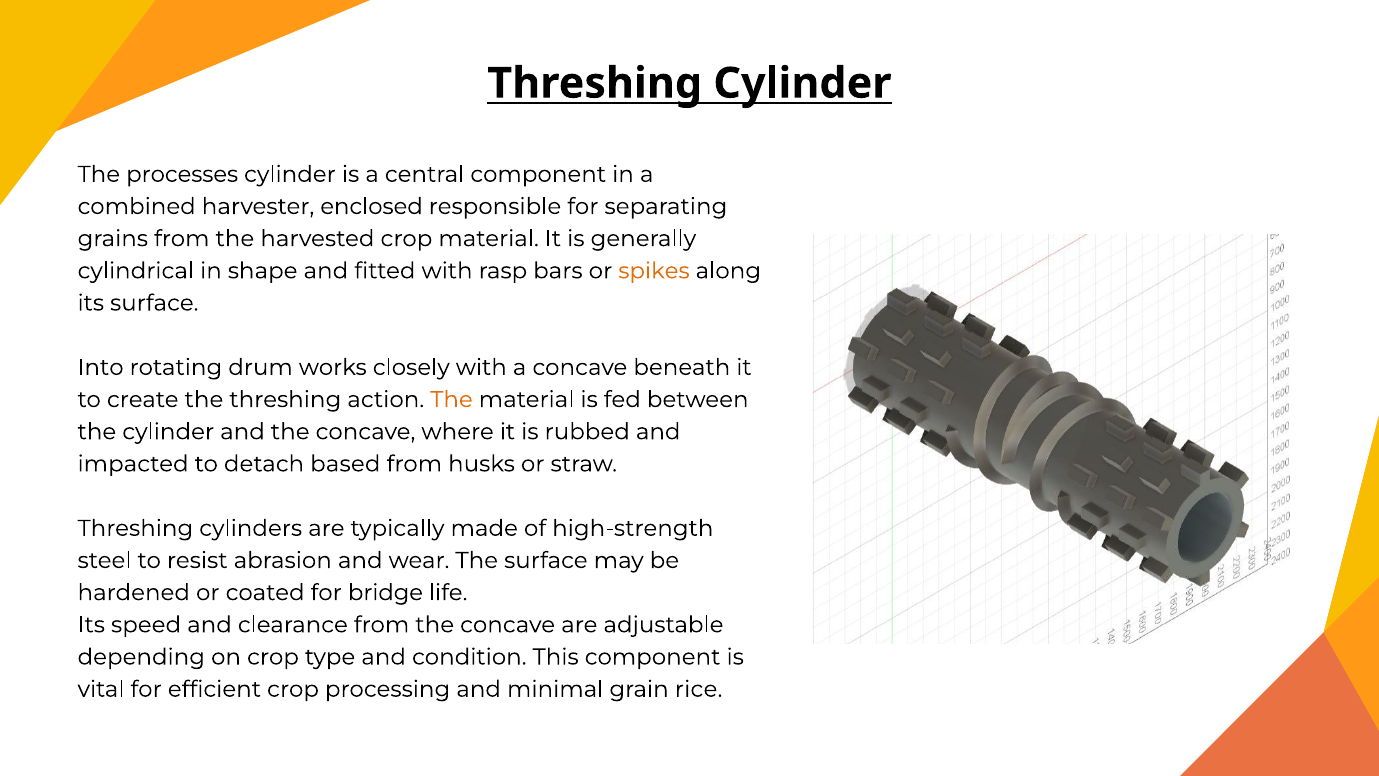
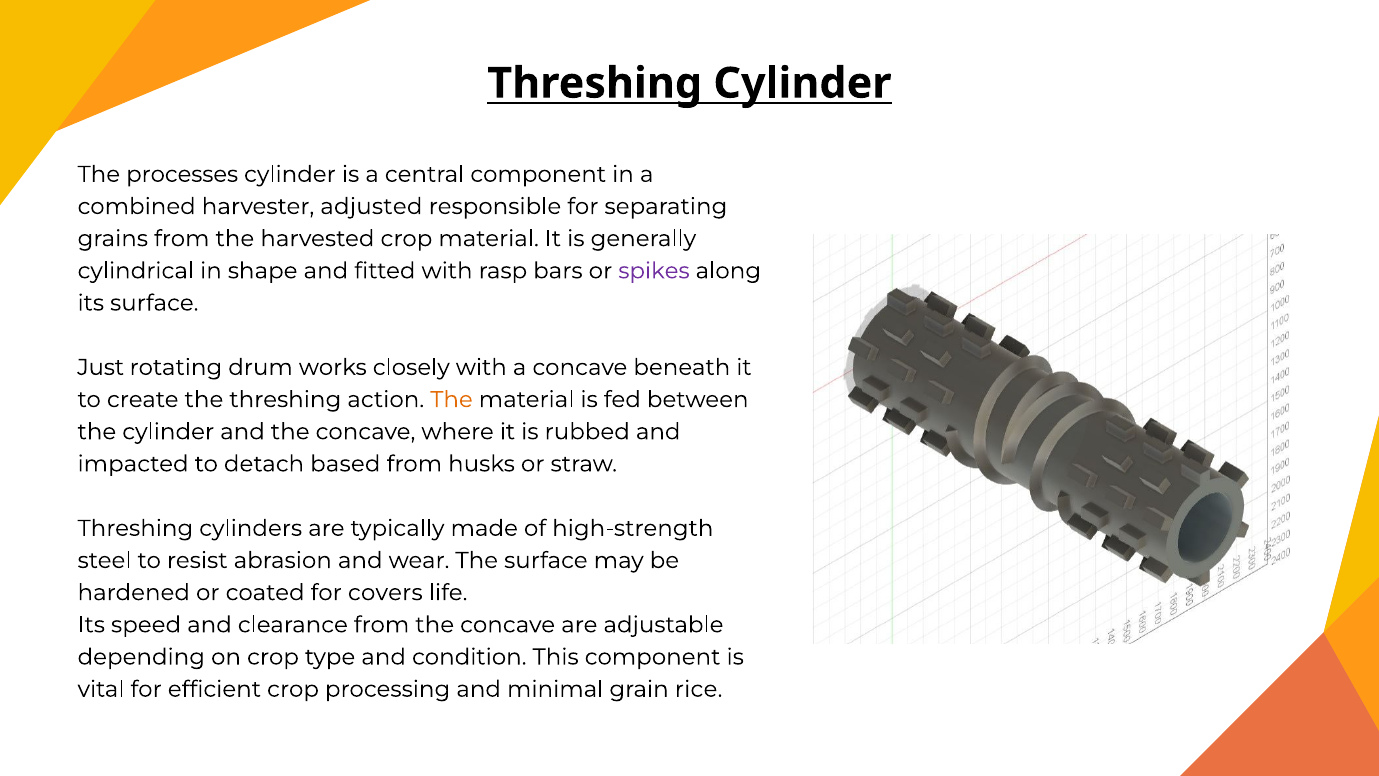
enclosed: enclosed -> adjusted
spikes colour: orange -> purple
Into: Into -> Just
bridge: bridge -> covers
